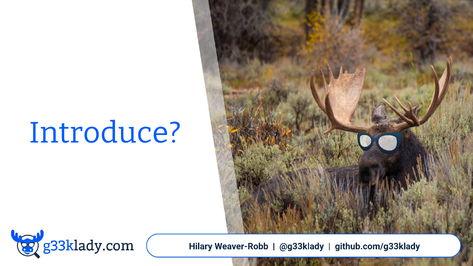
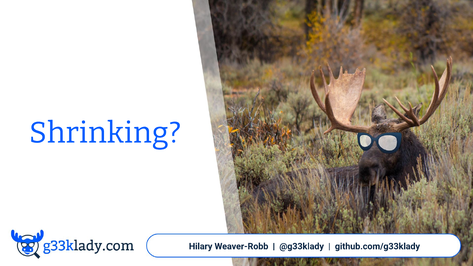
Introduce: Introduce -> Shrinking
